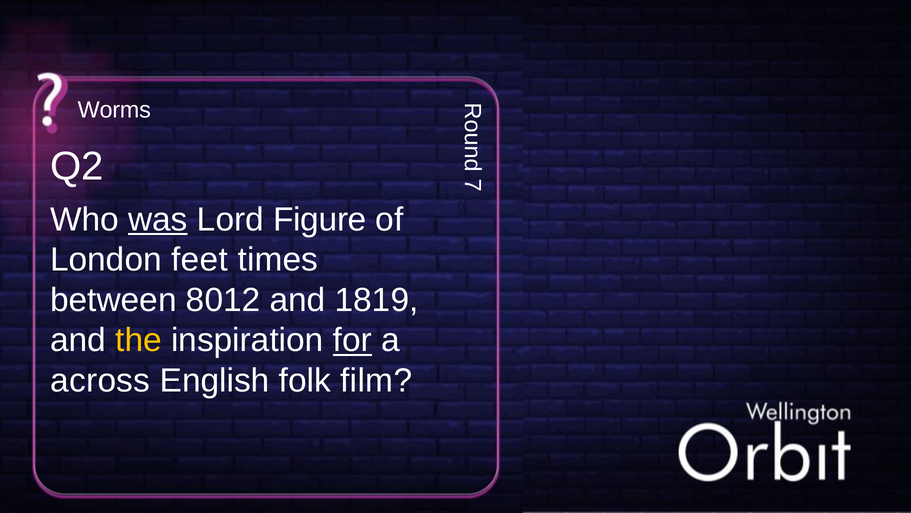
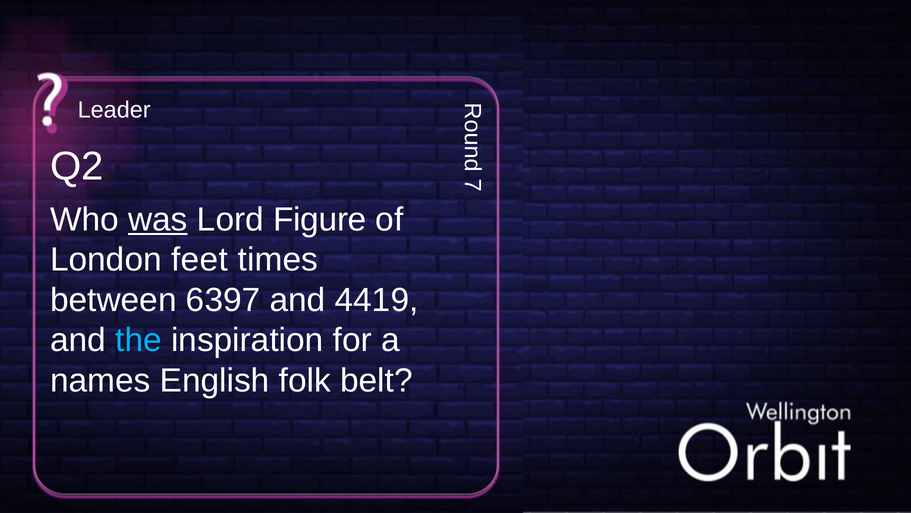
Worms: Worms -> Leader
8012: 8012 -> 6397
1819: 1819 -> 4419
the colour: yellow -> light blue
for underline: present -> none
across: across -> names
film: film -> belt
